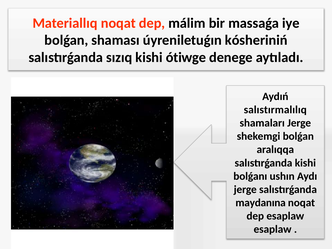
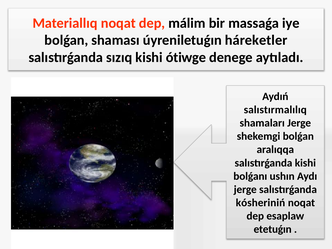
kósheriniń: kósheriniń -> háreketler
maydanına: maydanına -> kósheriniń
esaplaw at (273, 229): esaplaw -> etetuǵın
